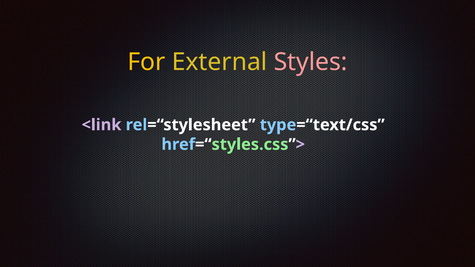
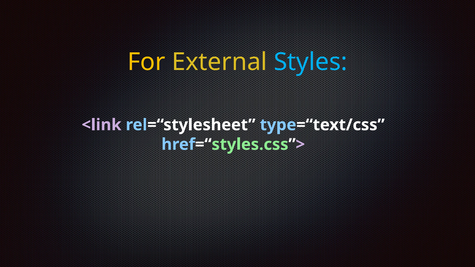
Styles colour: pink -> light blue
